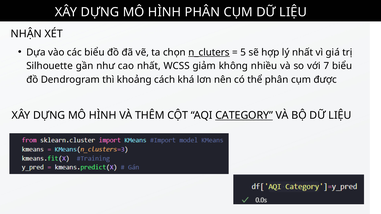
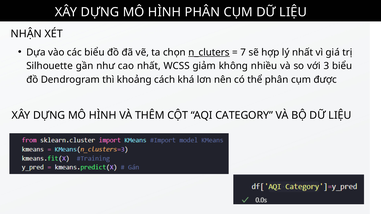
5: 5 -> 7
7: 7 -> 3
CATEGORY underline: present -> none
